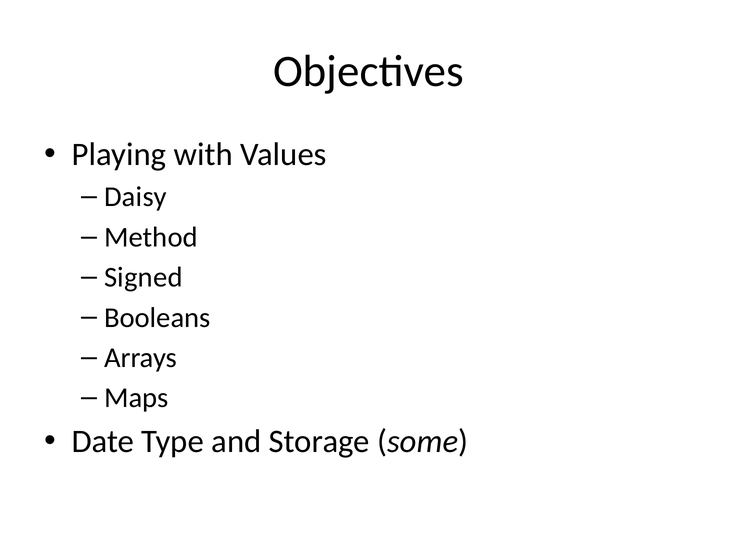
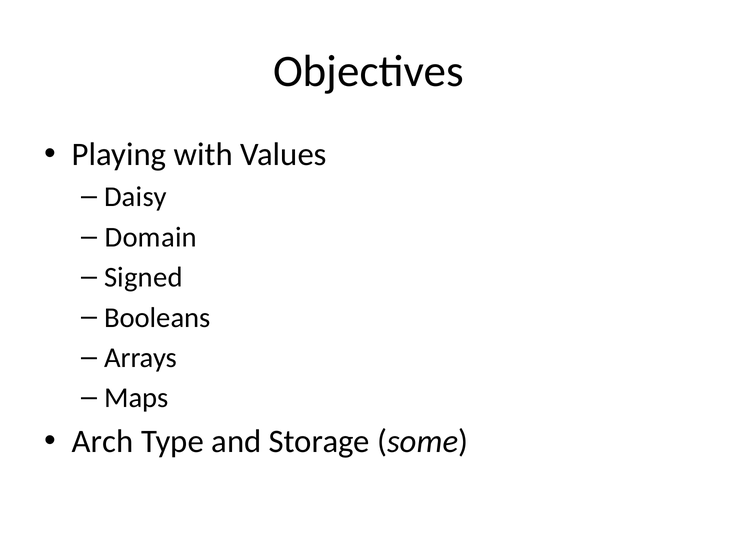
Method: Method -> Domain
Date: Date -> Arch
